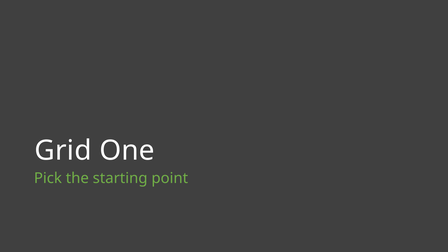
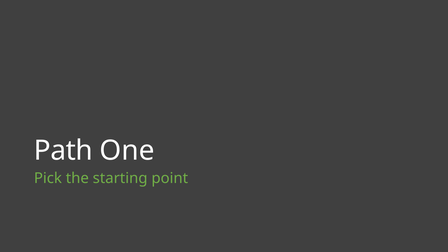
Grid: Grid -> Path
